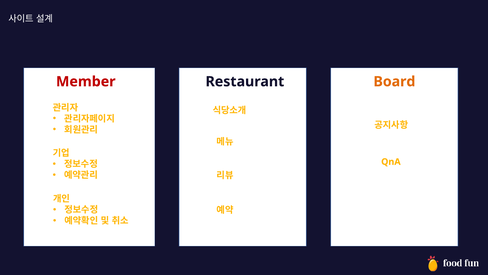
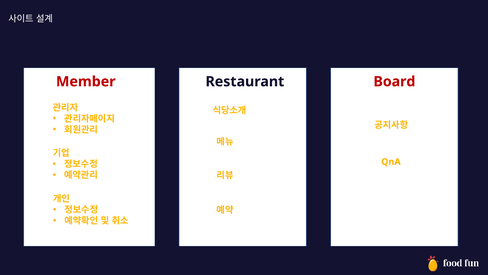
Board colour: orange -> red
